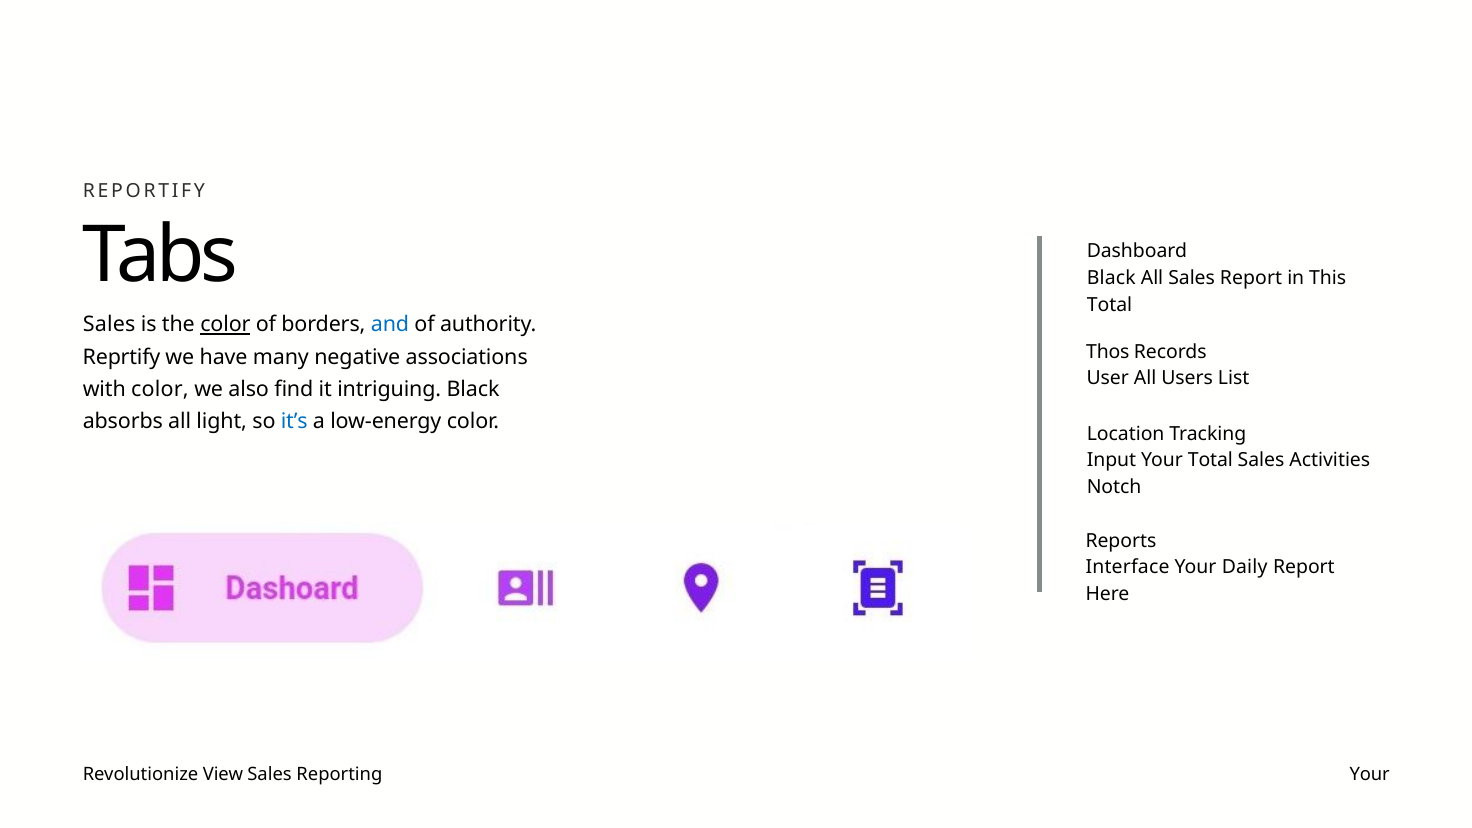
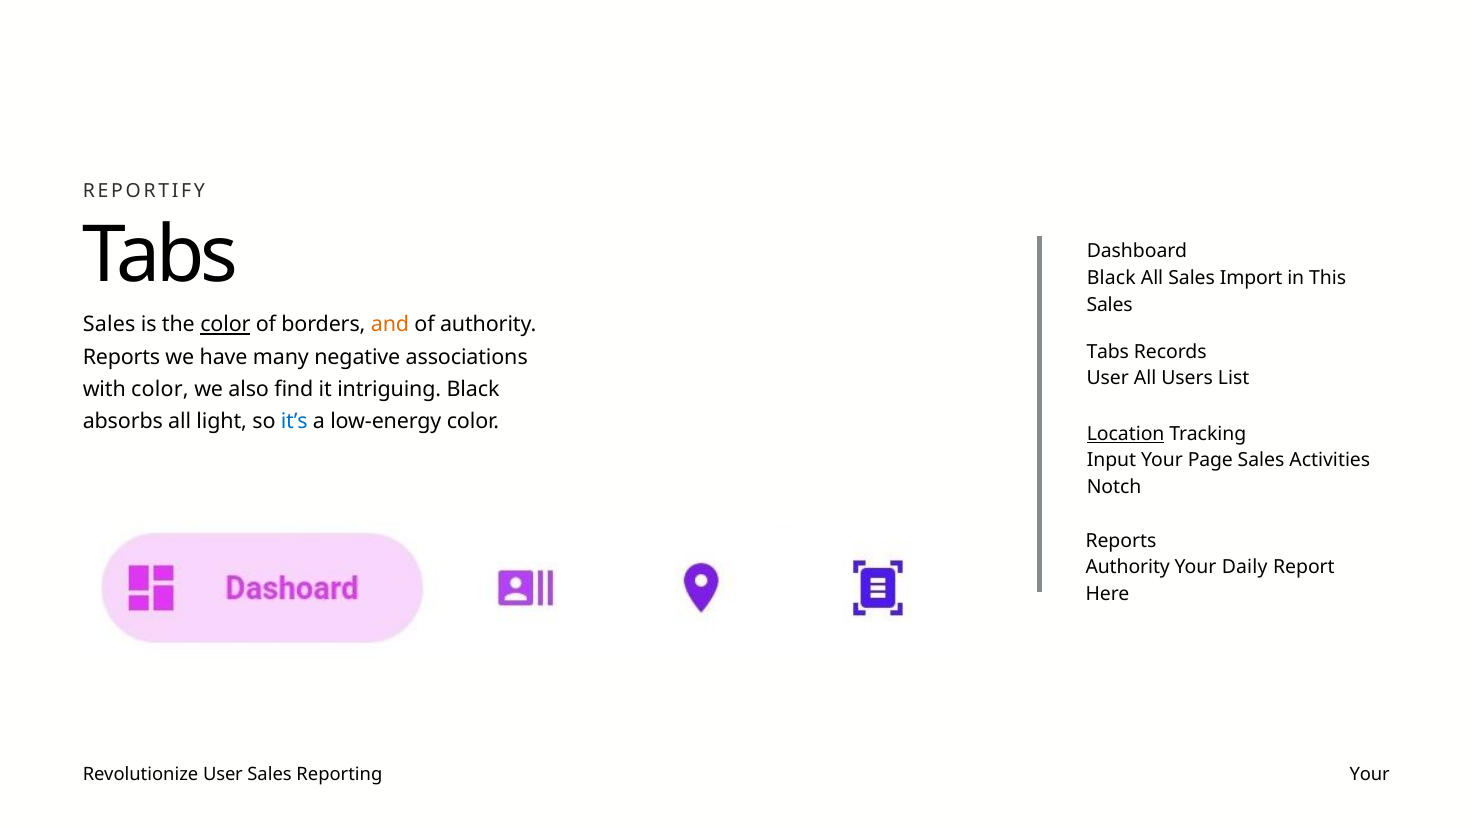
Sales Report: Report -> Import
Total at (1109, 305): Total -> Sales
and colour: blue -> orange
Thos at (1108, 352): Thos -> Tabs
Reprtify at (122, 357): Reprtify -> Reports
Location underline: none -> present
Your Total: Total -> Page
Interface at (1128, 567): Interface -> Authority
Revolutionize View: View -> User
